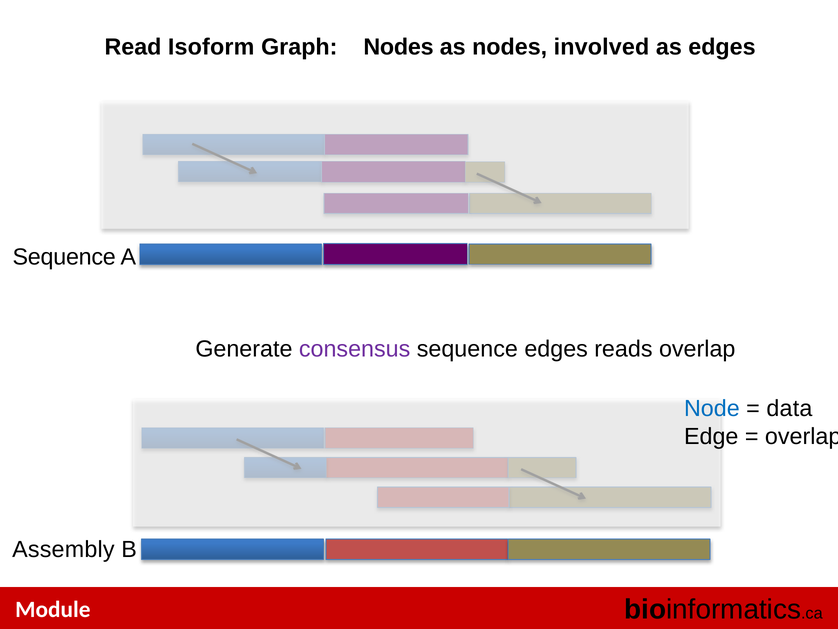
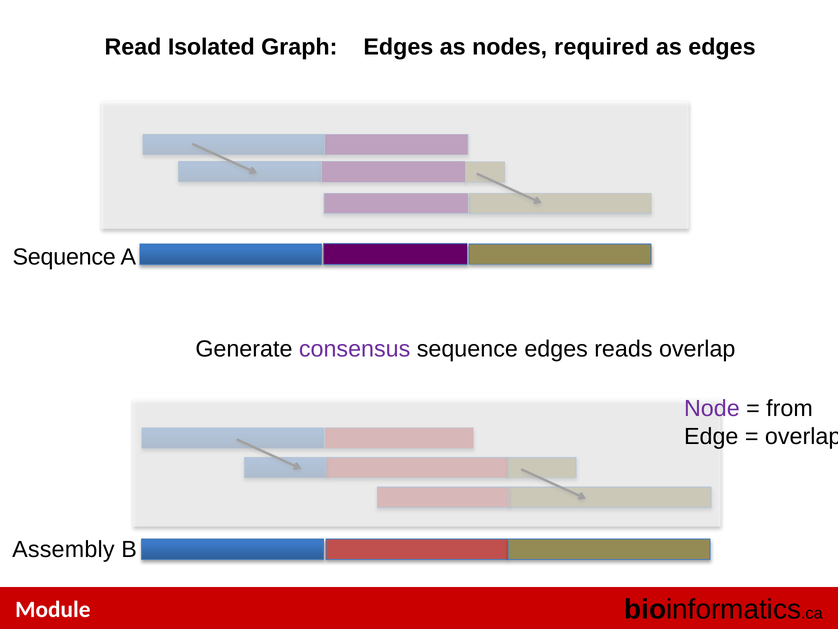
Isoform: Isoform -> Isolated
Graph Nodes: Nodes -> Edges
involved: involved -> required
Node colour: blue -> purple
data: data -> from
